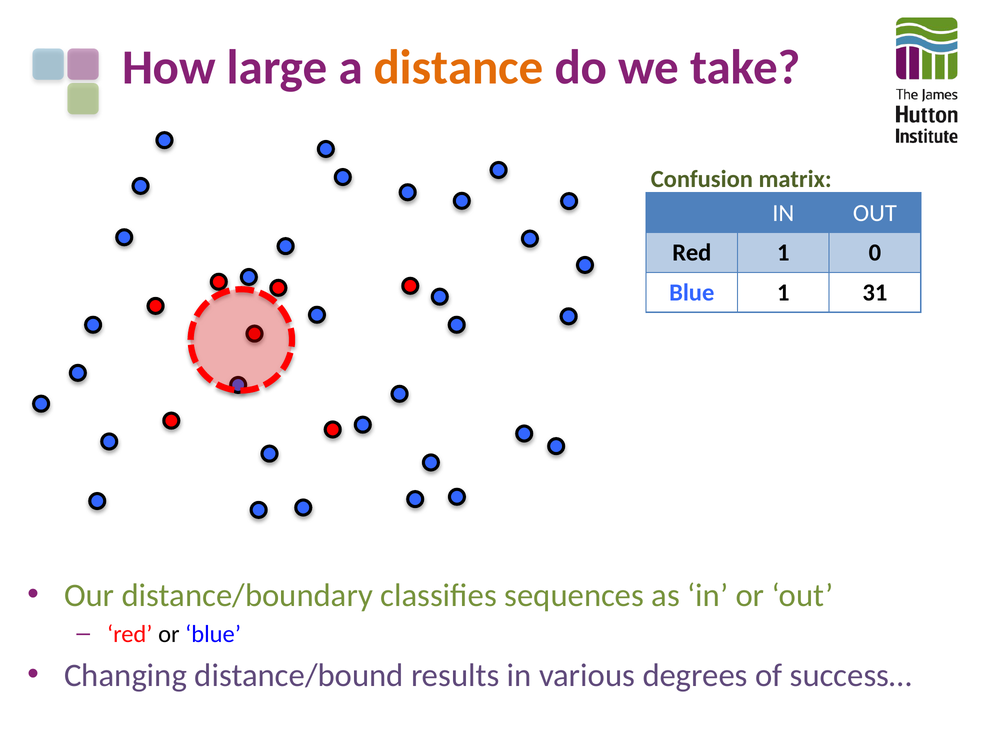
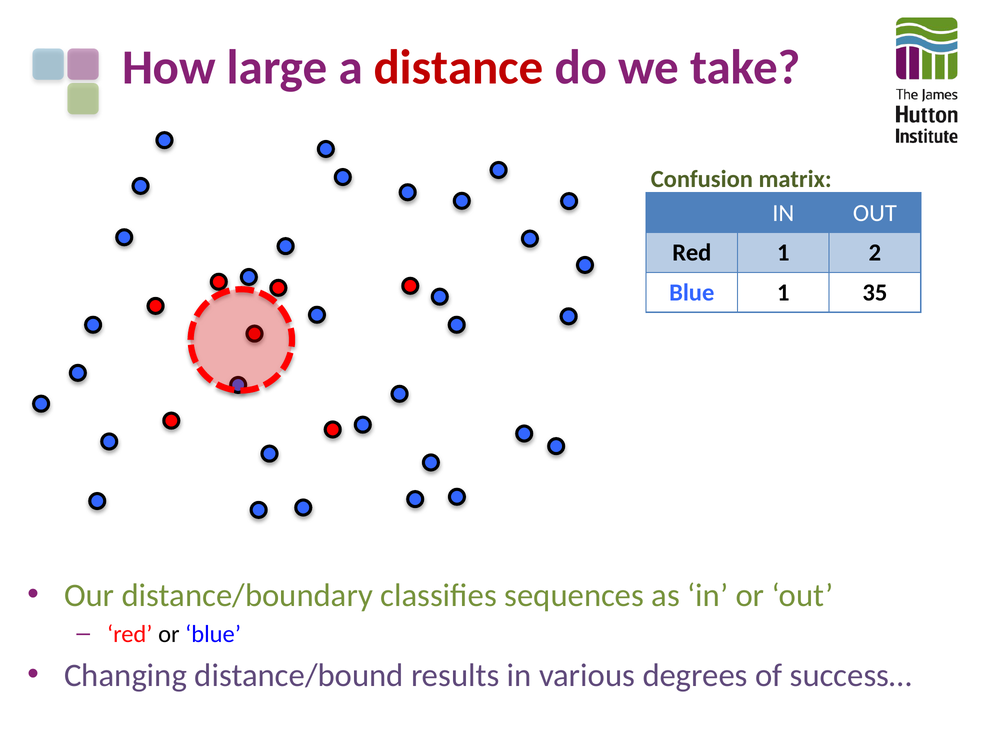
distance colour: orange -> red
0: 0 -> 2
31: 31 -> 35
